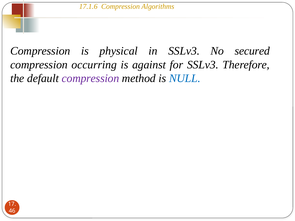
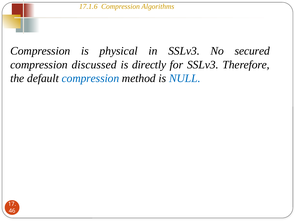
occurring: occurring -> discussed
against: against -> directly
compression at (90, 78) colour: purple -> blue
